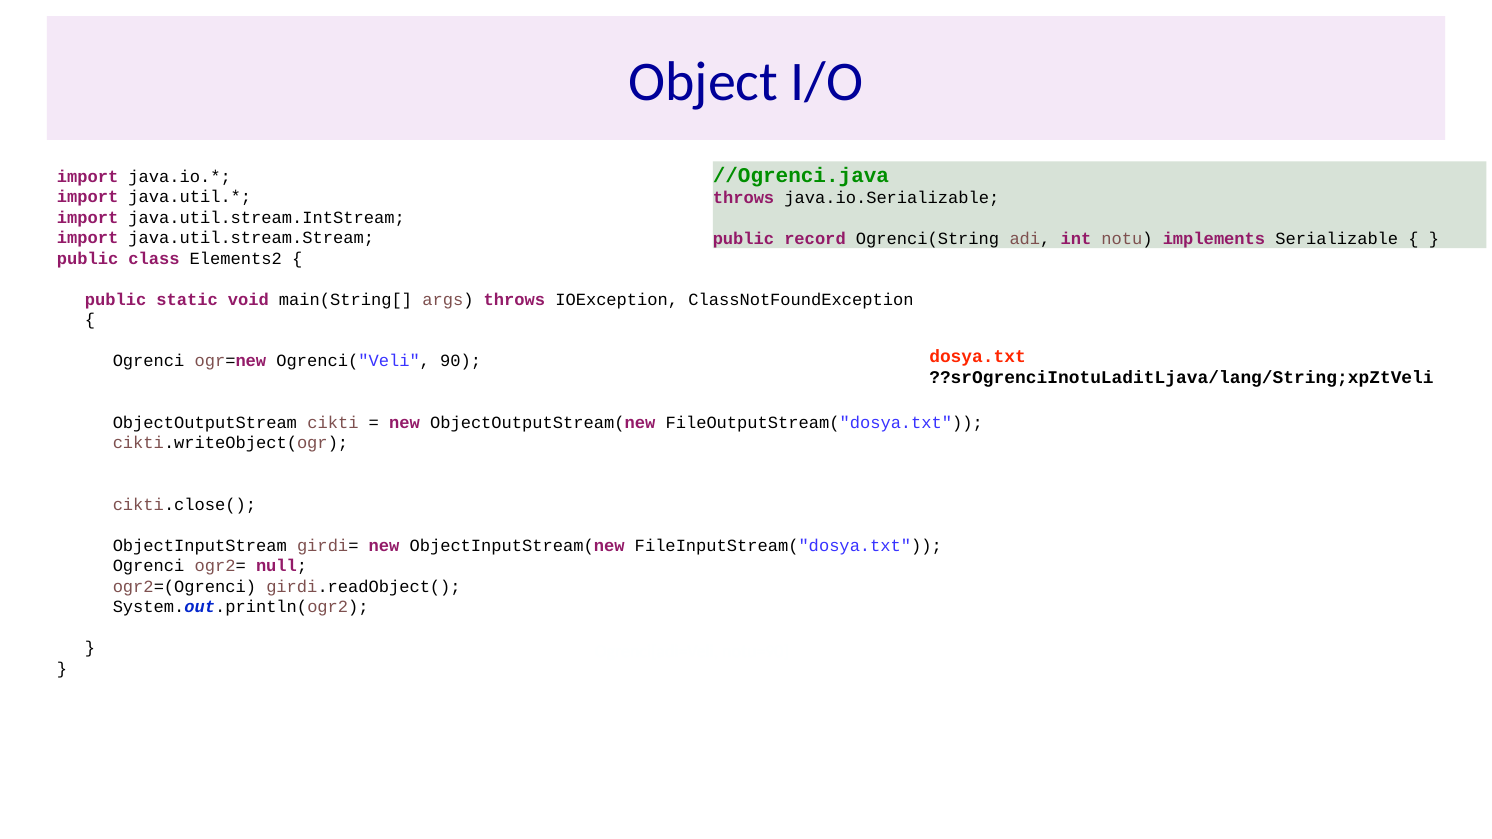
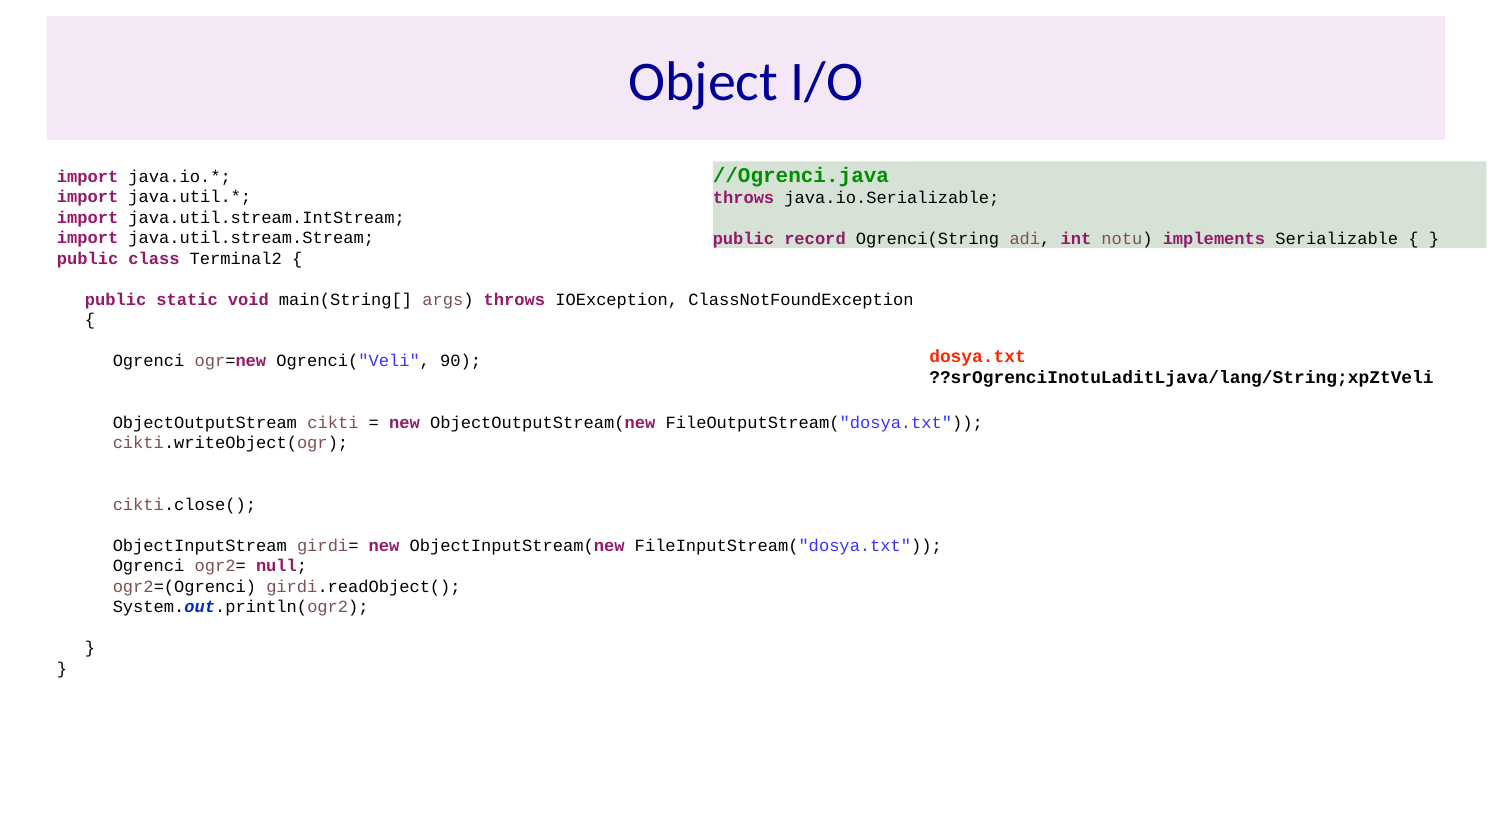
Elements2: Elements2 -> Terminal2
